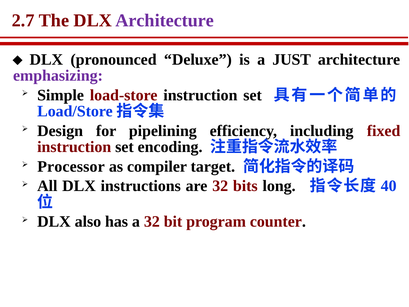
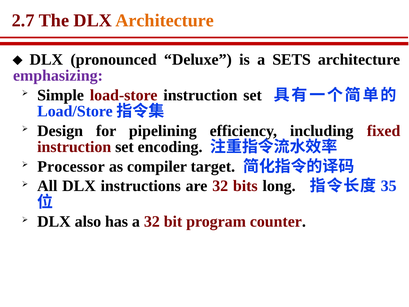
Architecture at (165, 20) colour: purple -> orange
JUST: JUST -> SETS
40: 40 -> 35
